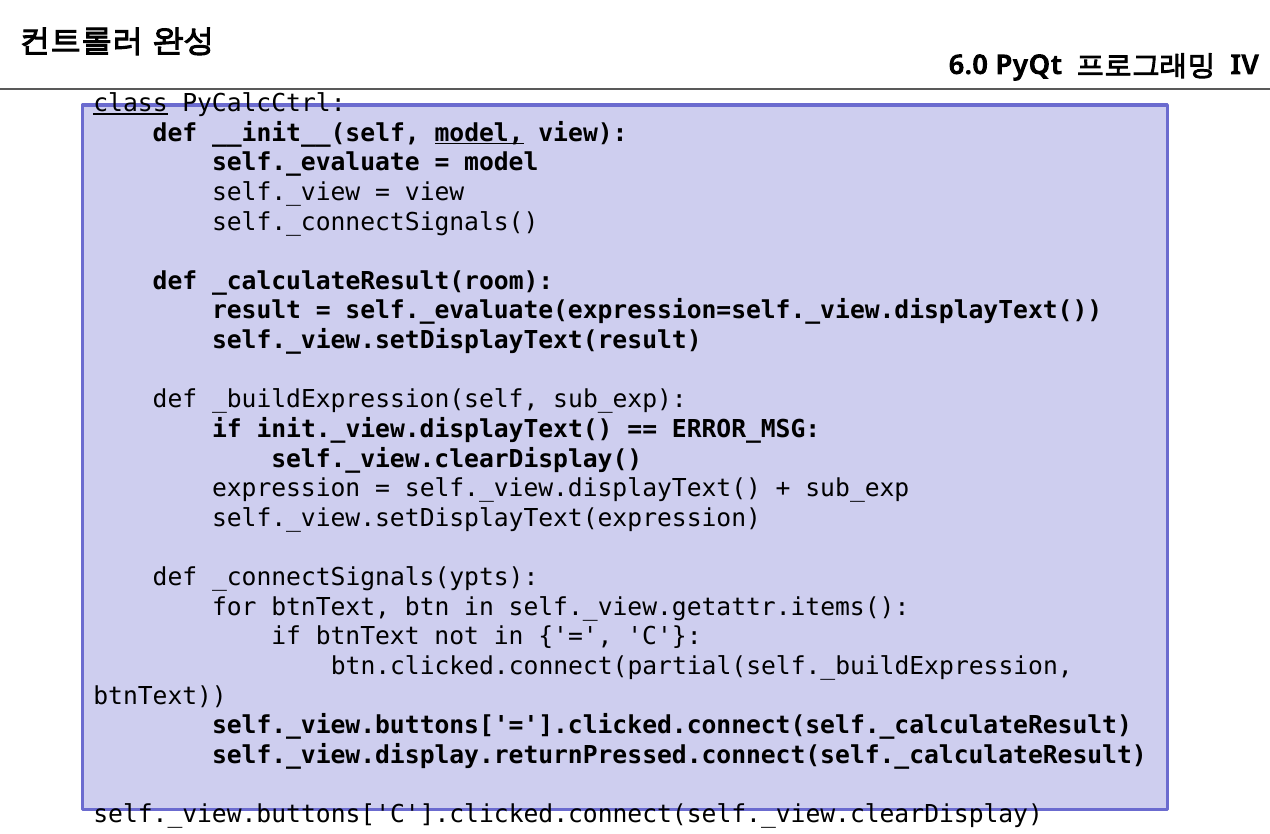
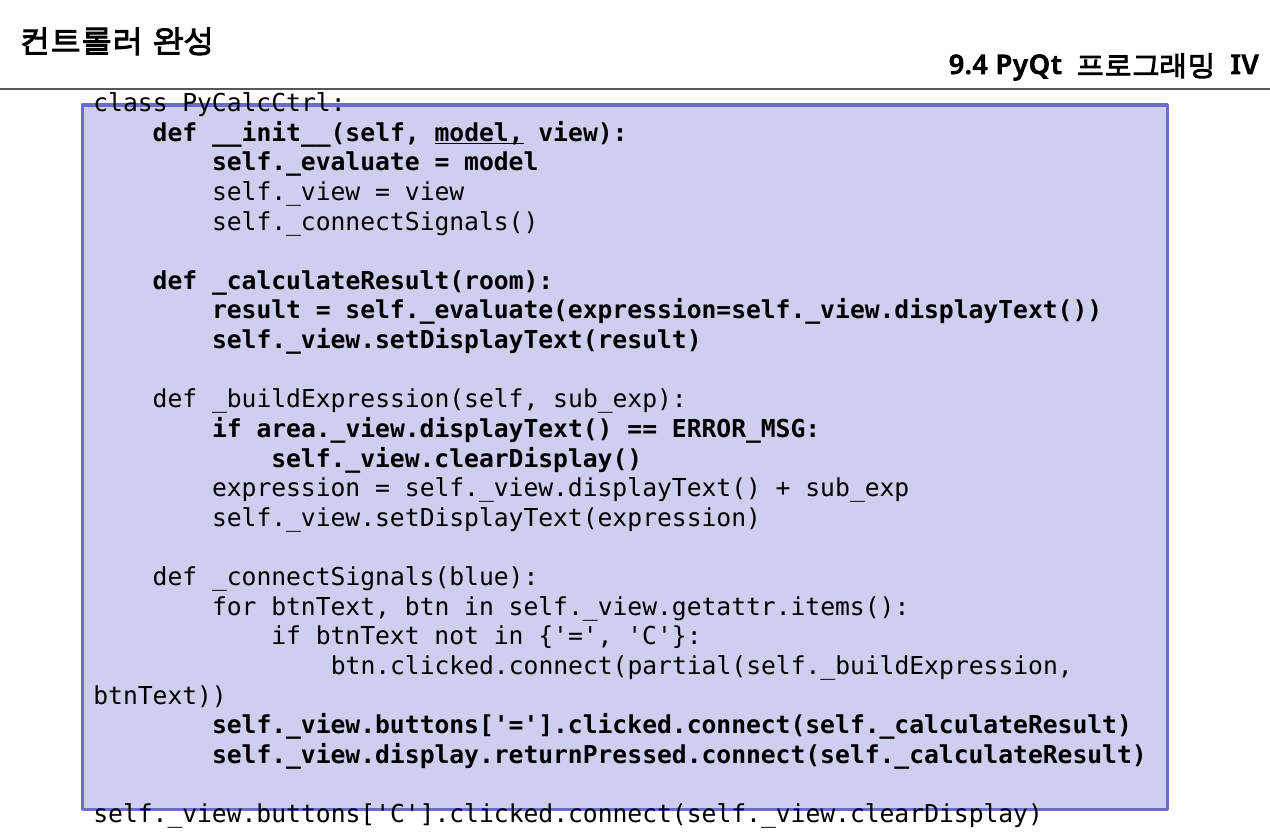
6.0: 6.0 -> 9.4
class underline: present -> none
init._view.displayText(: init._view.displayText( -> area._view.displayText(
_connectSignals(ypts: _connectSignals(ypts -> _connectSignals(blue
